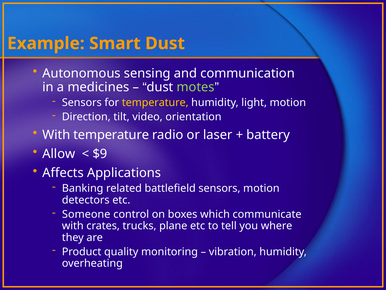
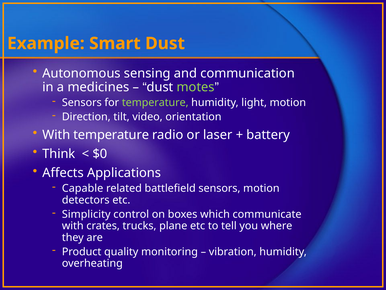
temperature at (155, 102) colour: yellow -> light green
Allow: Allow -> Think
$9: $9 -> $0
Banking: Banking -> Capable
Someone: Someone -> Simplicity
